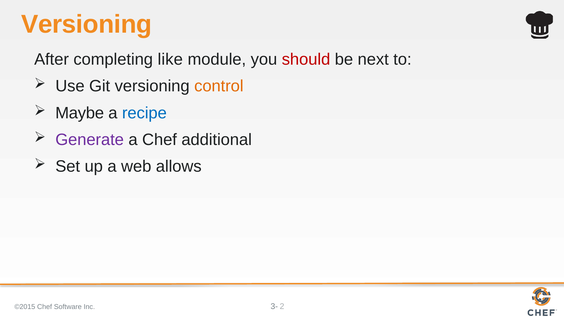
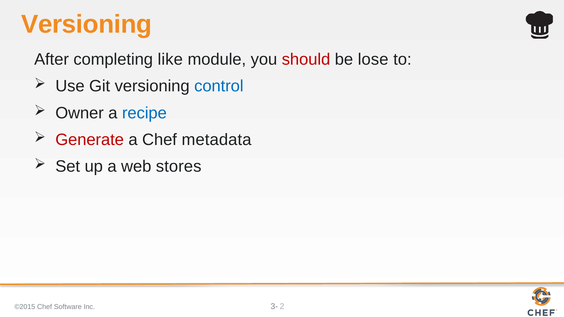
next: next -> lose
control colour: orange -> blue
Maybe: Maybe -> Owner
Generate colour: purple -> red
additional: additional -> metadata
allows: allows -> stores
